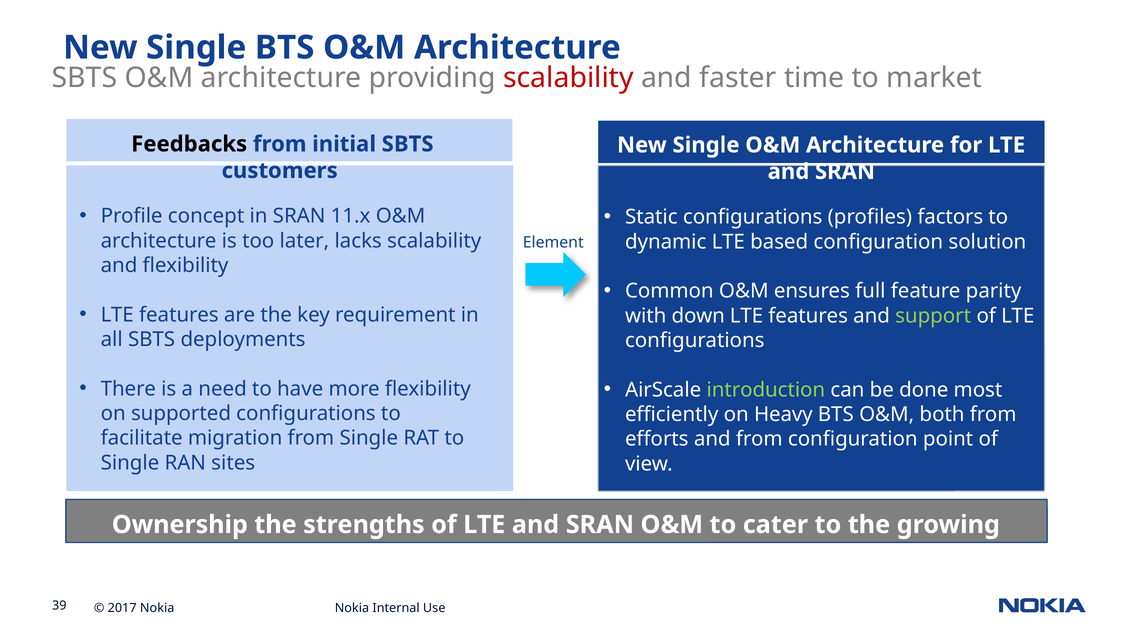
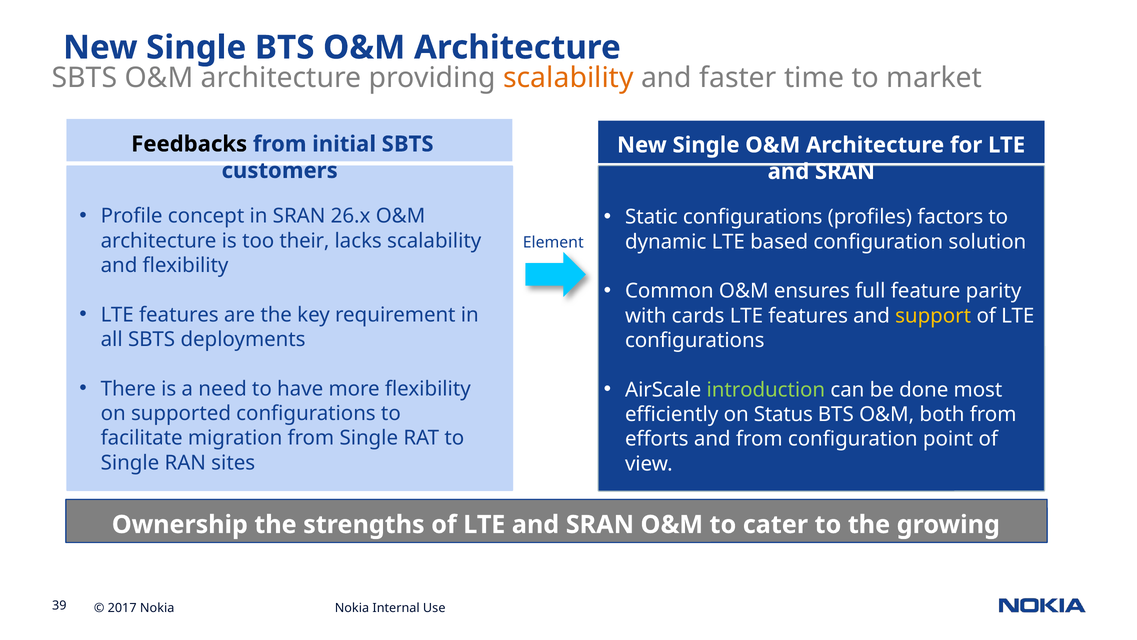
scalability at (568, 78) colour: red -> orange
11.x: 11.x -> 26.x
later: later -> their
down: down -> cards
support colour: light green -> yellow
Heavy: Heavy -> Status
